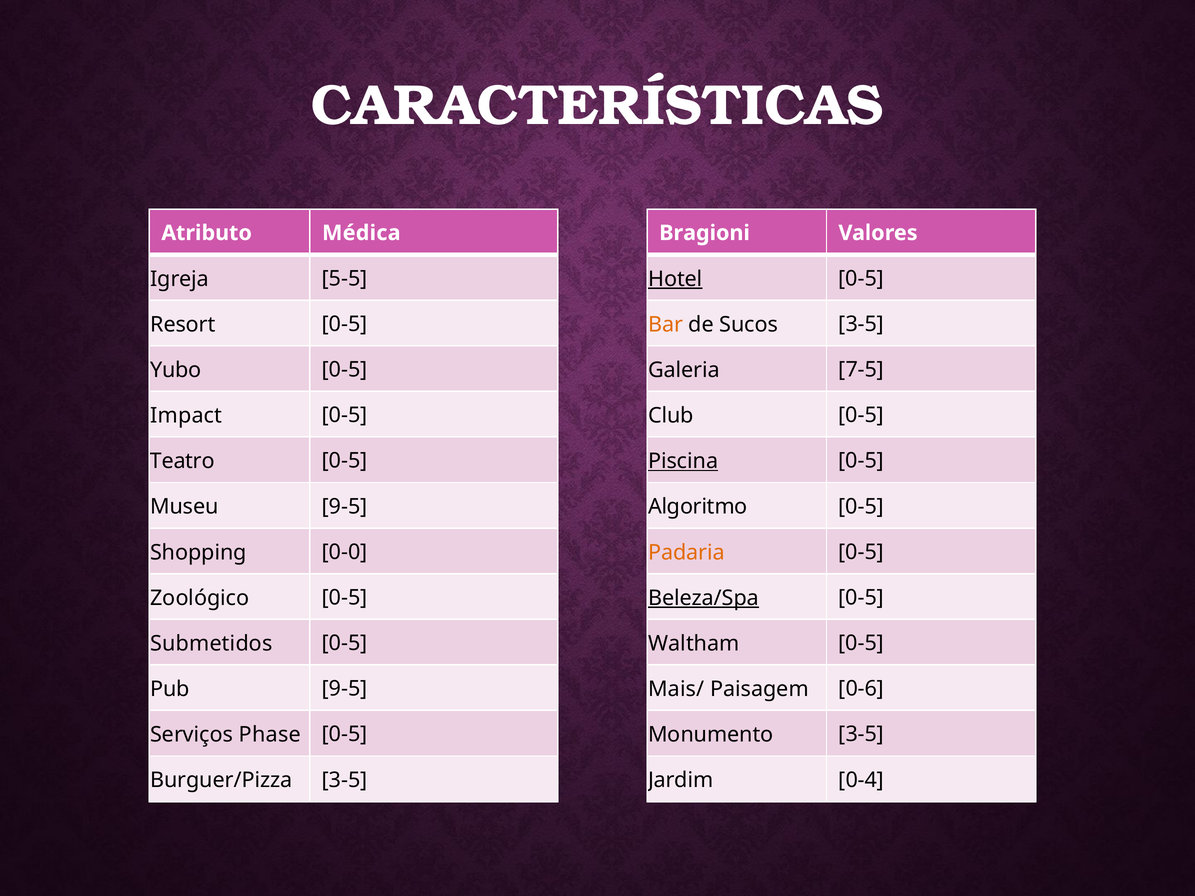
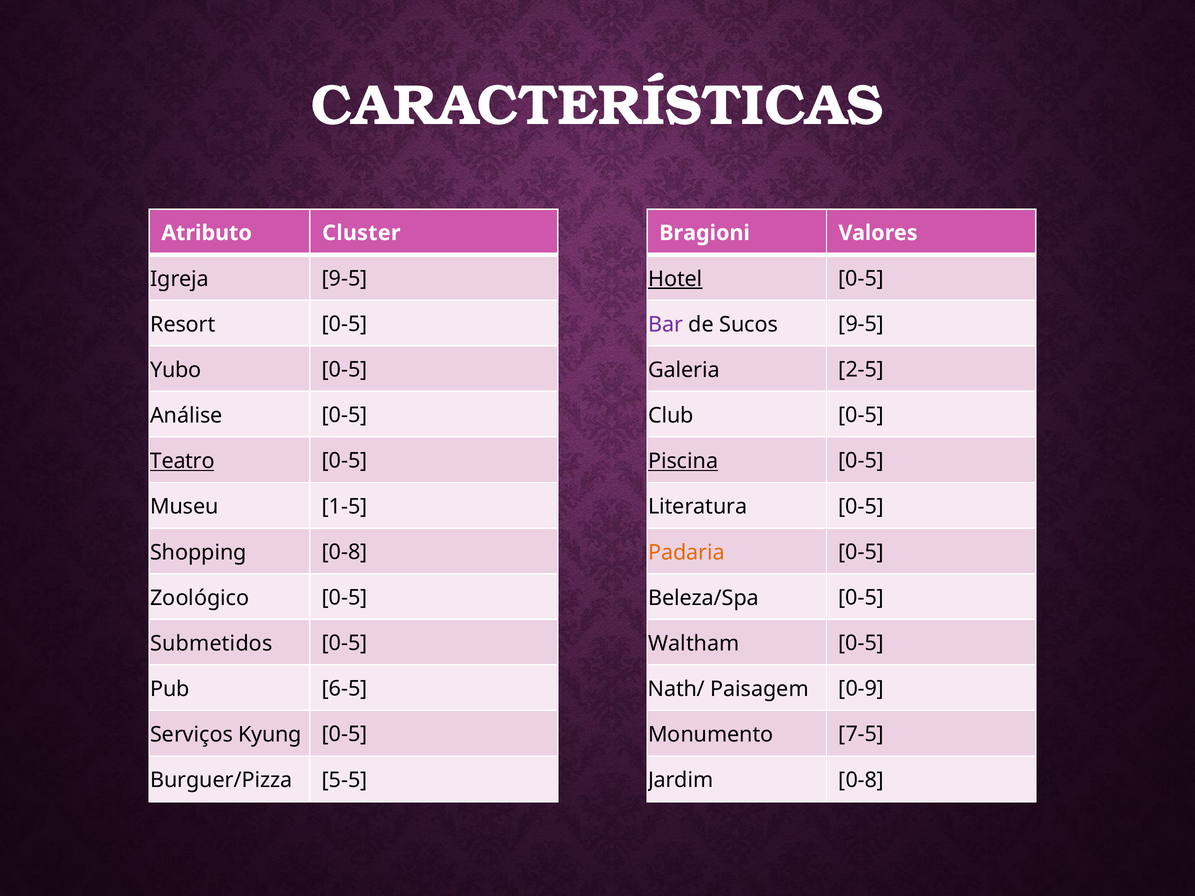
Médica: Médica -> Cluster
Igreja 5-5: 5-5 -> 9-5
Bar colour: orange -> purple
Sucos 3-5: 3-5 -> 9-5
7-5: 7-5 -> 2-5
Impact: Impact -> Análise
Teatro underline: none -> present
Museu 9-5: 9-5 -> 1-5
Algoritmo: Algoritmo -> Literatura
Shopping 0-0: 0-0 -> 0-8
Beleza/Spa underline: present -> none
Pub 9-5: 9-5 -> 6-5
Mais/: Mais/ -> Nath/
0-6: 0-6 -> 0-9
Phase: Phase -> Kyung
Monumento 3-5: 3-5 -> 7-5
Burguer/Pizza 3-5: 3-5 -> 5-5
Jardim 0-4: 0-4 -> 0-8
